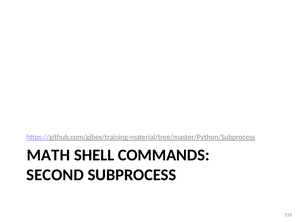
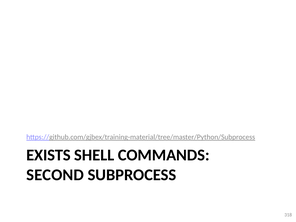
MATH: MATH -> EXISTS
